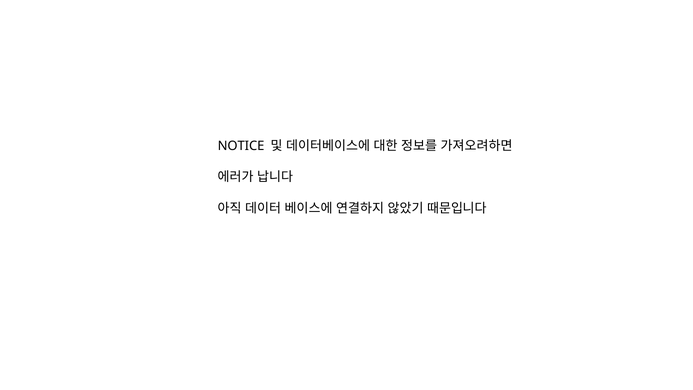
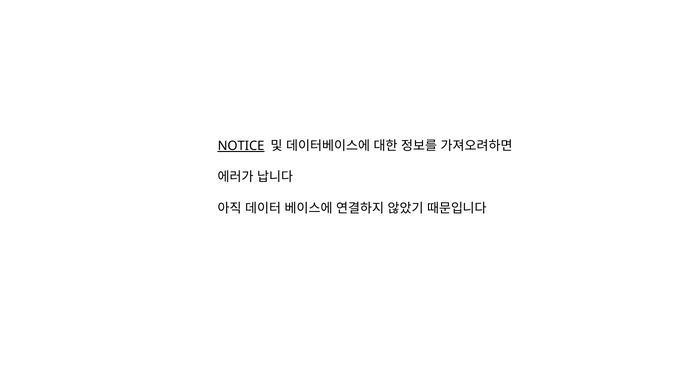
NOTICE underline: none -> present
